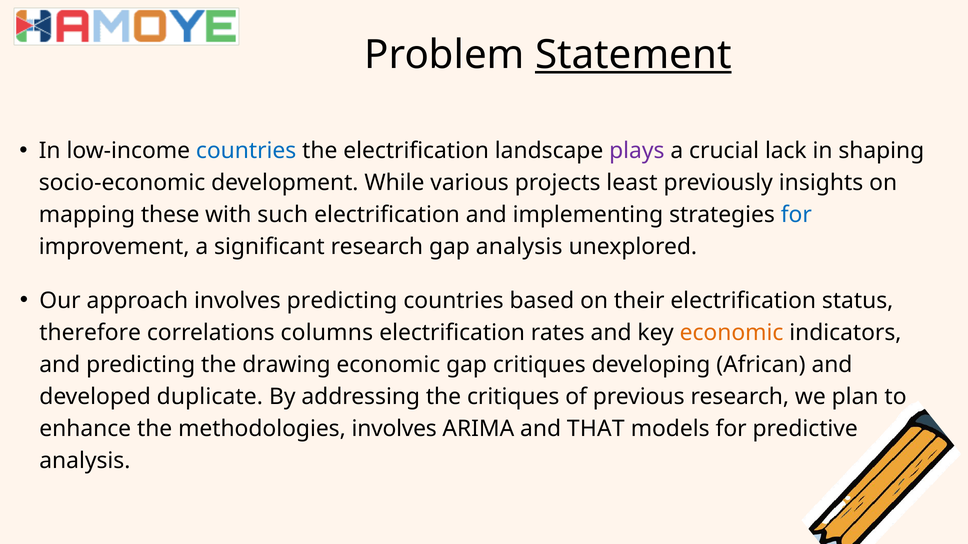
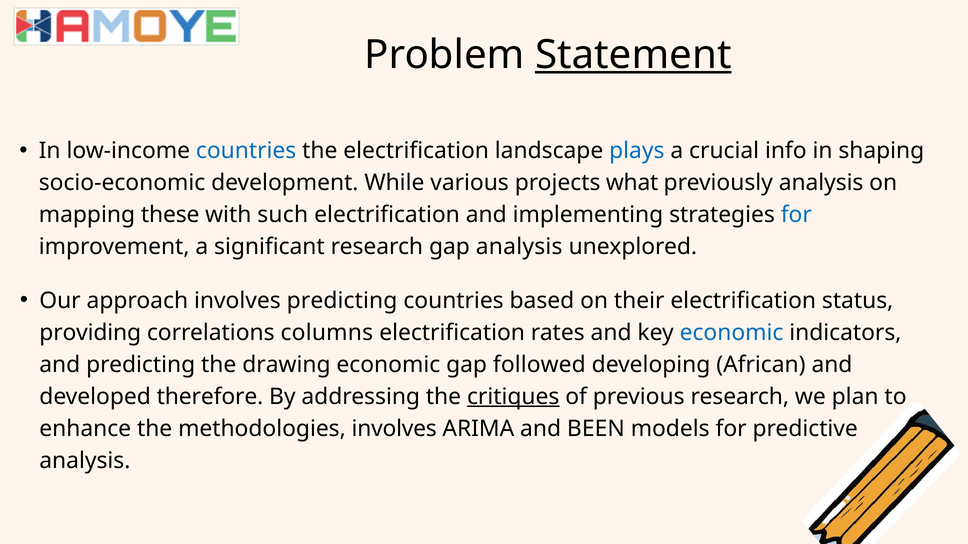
plays colour: purple -> blue
lack: lack -> info
least: least -> what
previously insights: insights -> analysis
therefore: therefore -> providing
economic at (732, 333) colour: orange -> blue
gap critiques: critiques -> followed
duplicate: duplicate -> therefore
critiques at (513, 397) underline: none -> present
THAT: THAT -> BEEN
